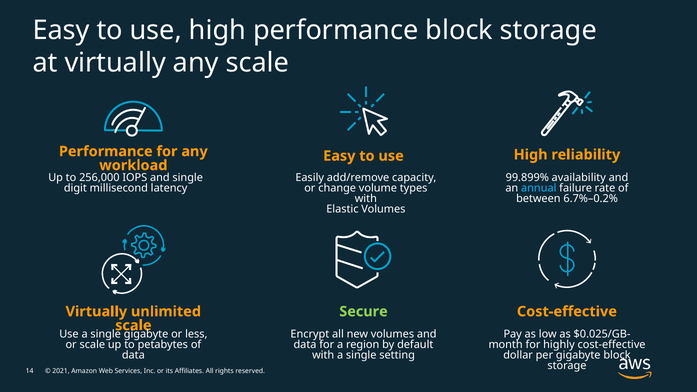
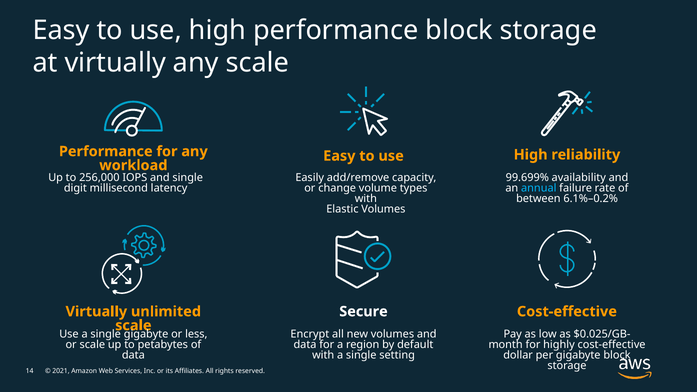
99.899%: 99.899% -> 99.699%
6.7%–0.2%: 6.7%–0.2% -> 6.1%–0.2%
Secure colour: light green -> white
